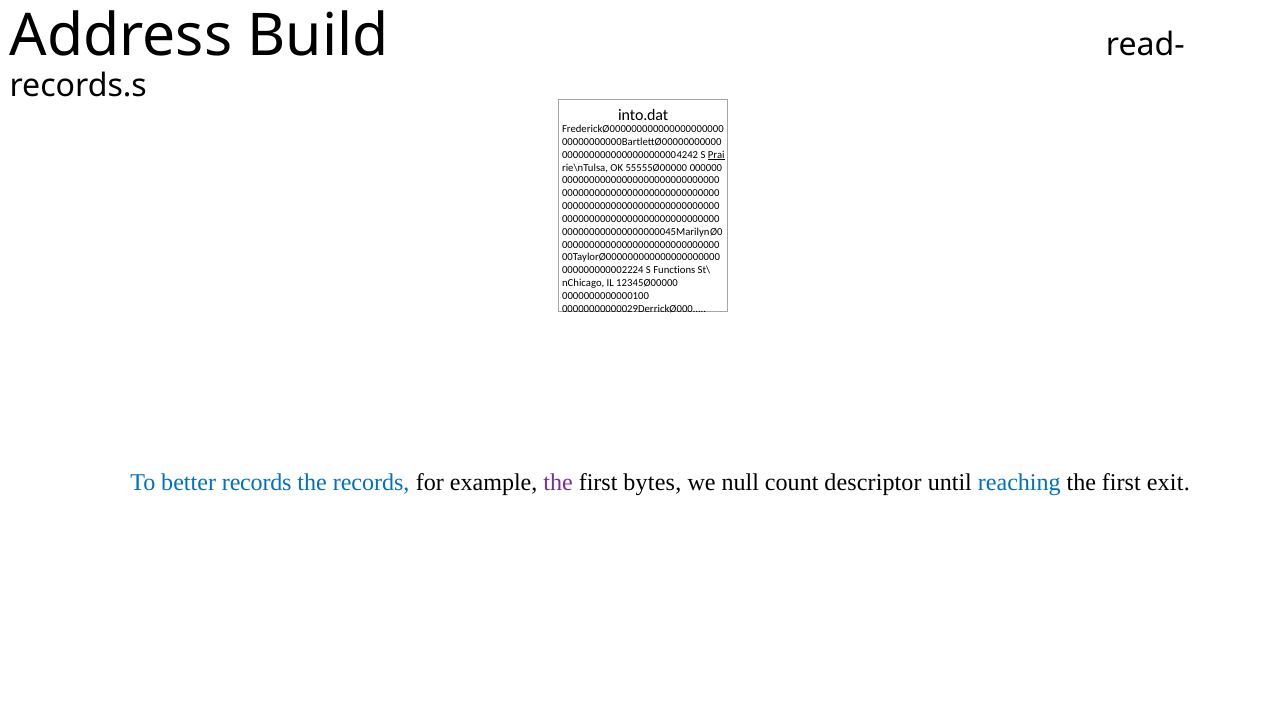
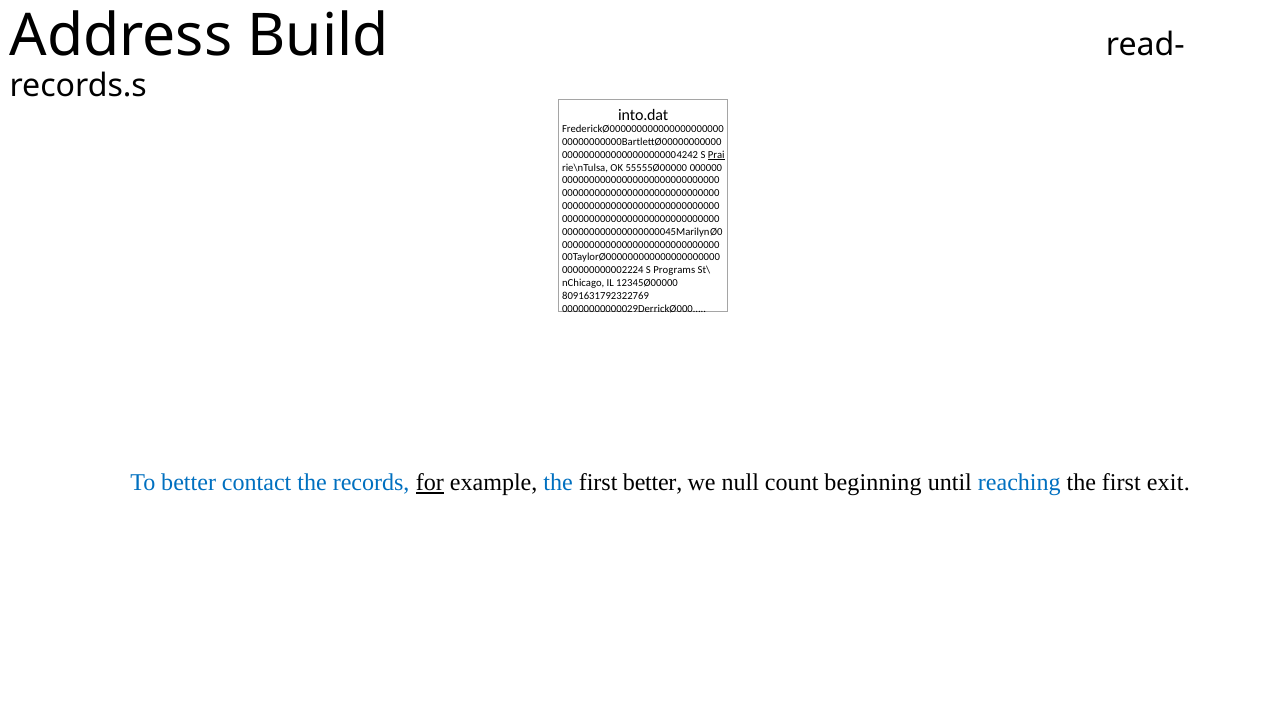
Functions: Functions -> Programs
0000000000000100: 0000000000000100 -> 8091631792322769
better records: records -> contact
for underline: none -> present
the at (558, 482) colour: purple -> blue
first bytes: bytes -> better
descriptor: descriptor -> beginning
